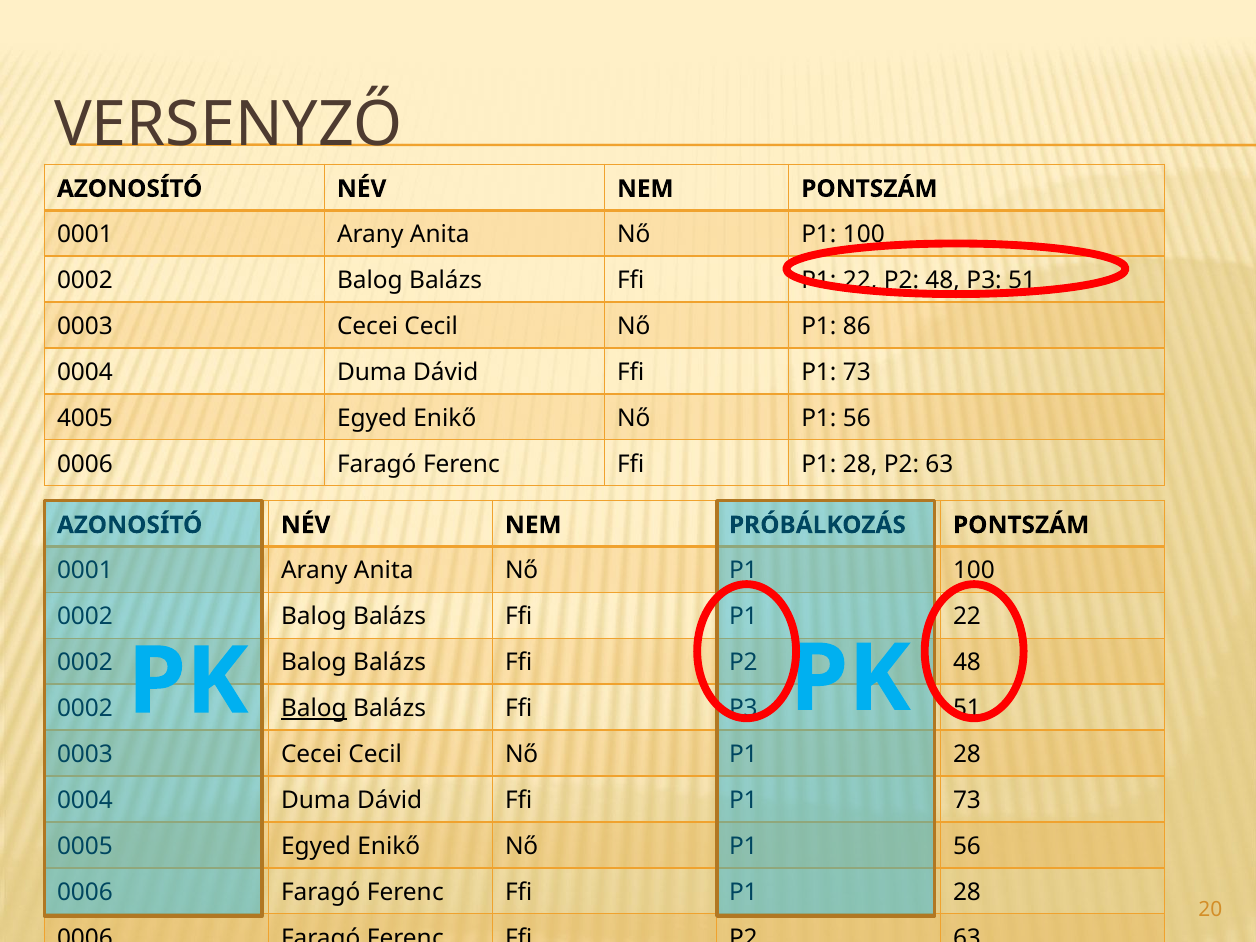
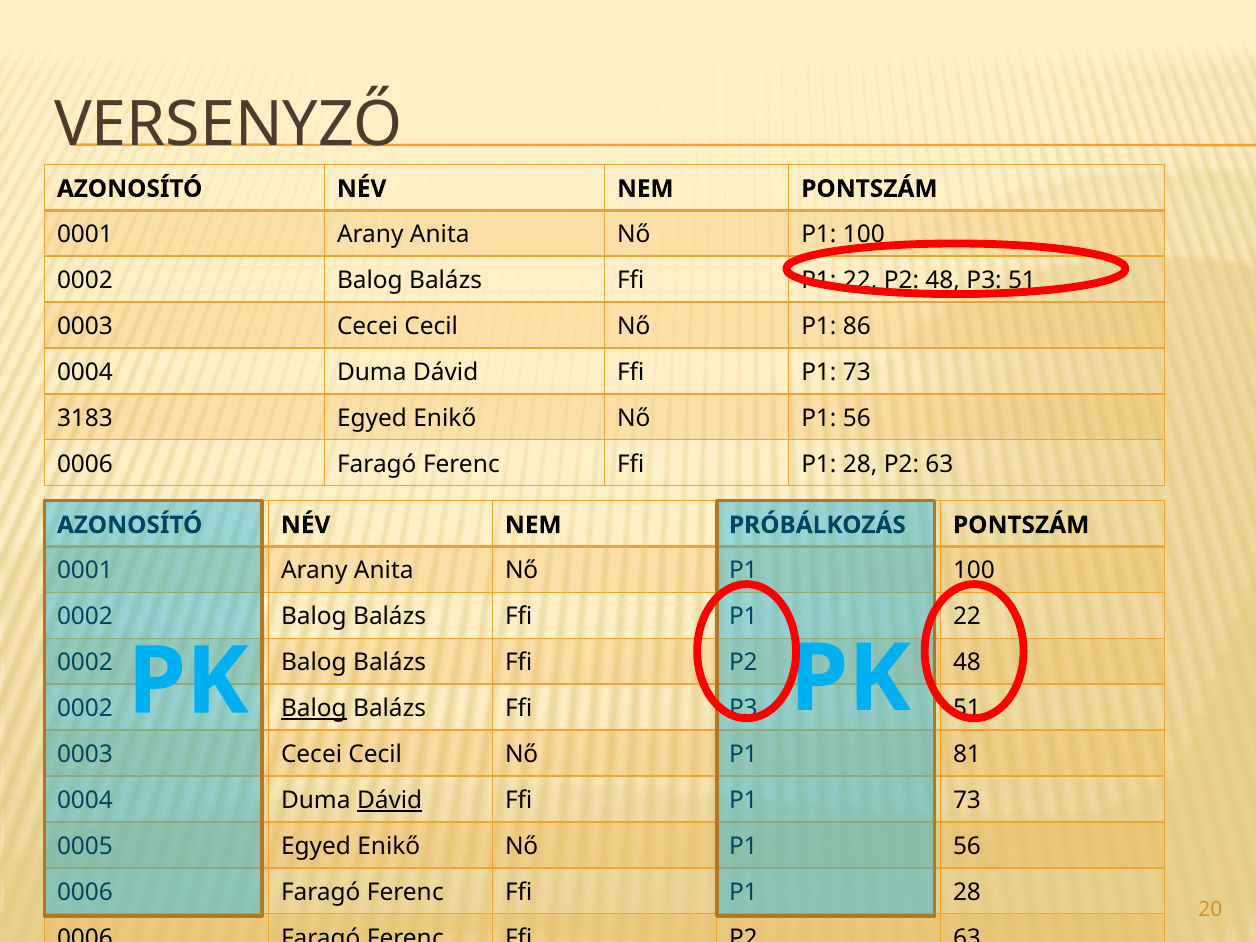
4005: 4005 -> 3183
28 at (967, 754): 28 -> 81
Dávid at (390, 800) underline: none -> present
